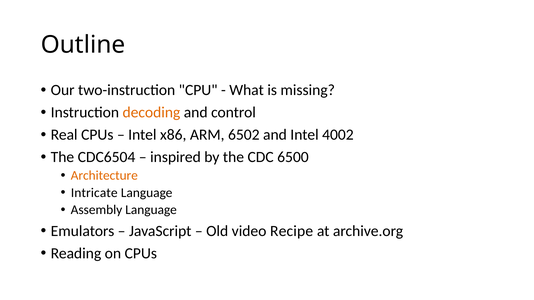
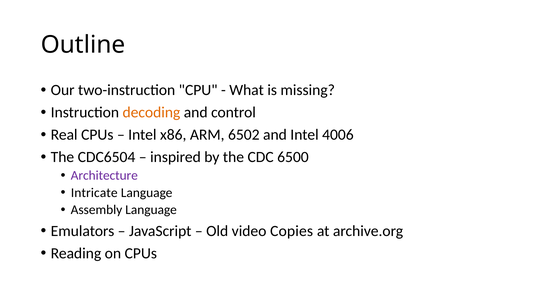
4002: 4002 -> 4006
Architecture colour: orange -> purple
Recipe: Recipe -> Copies
